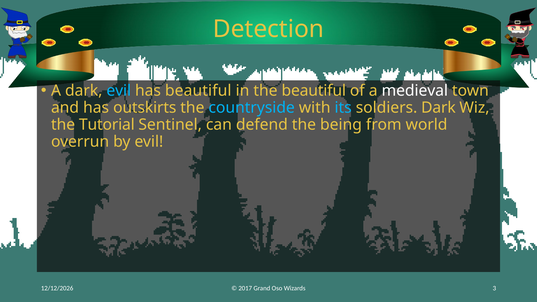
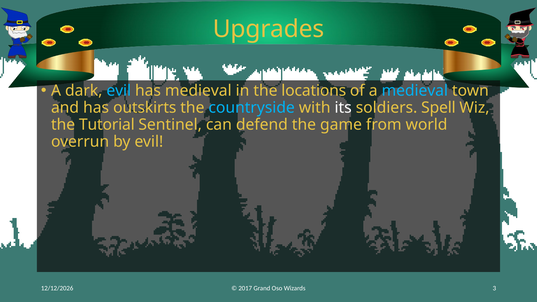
Detection: Detection -> Upgrades
has beautiful: beautiful -> medieval
the beautiful: beautiful -> locations
medieval at (415, 91) colour: white -> light blue
its colour: light blue -> white
soldiers Dark: Dark -> Spell
being: being -> game
